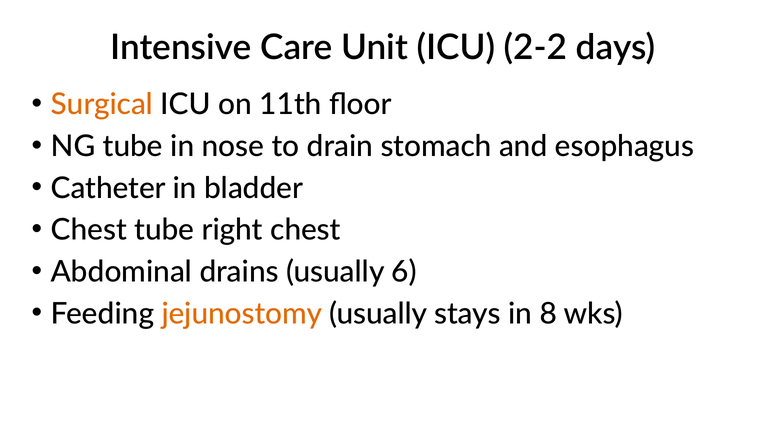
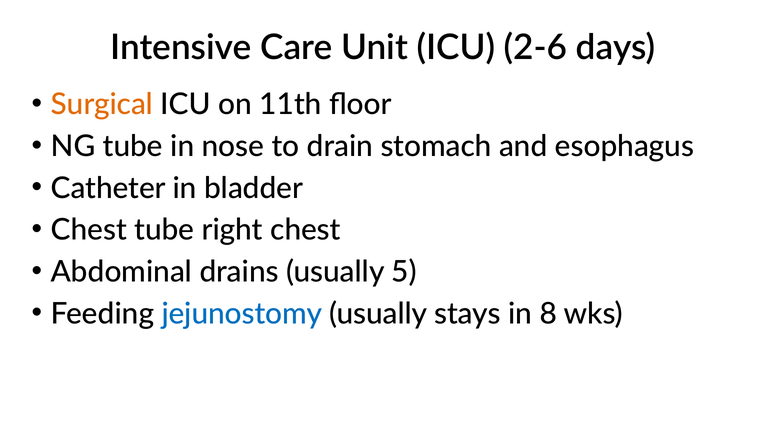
2-2: 2-2 -> 2-6
6: 6 -> 5
jejunostomy colour: orange -> blue
